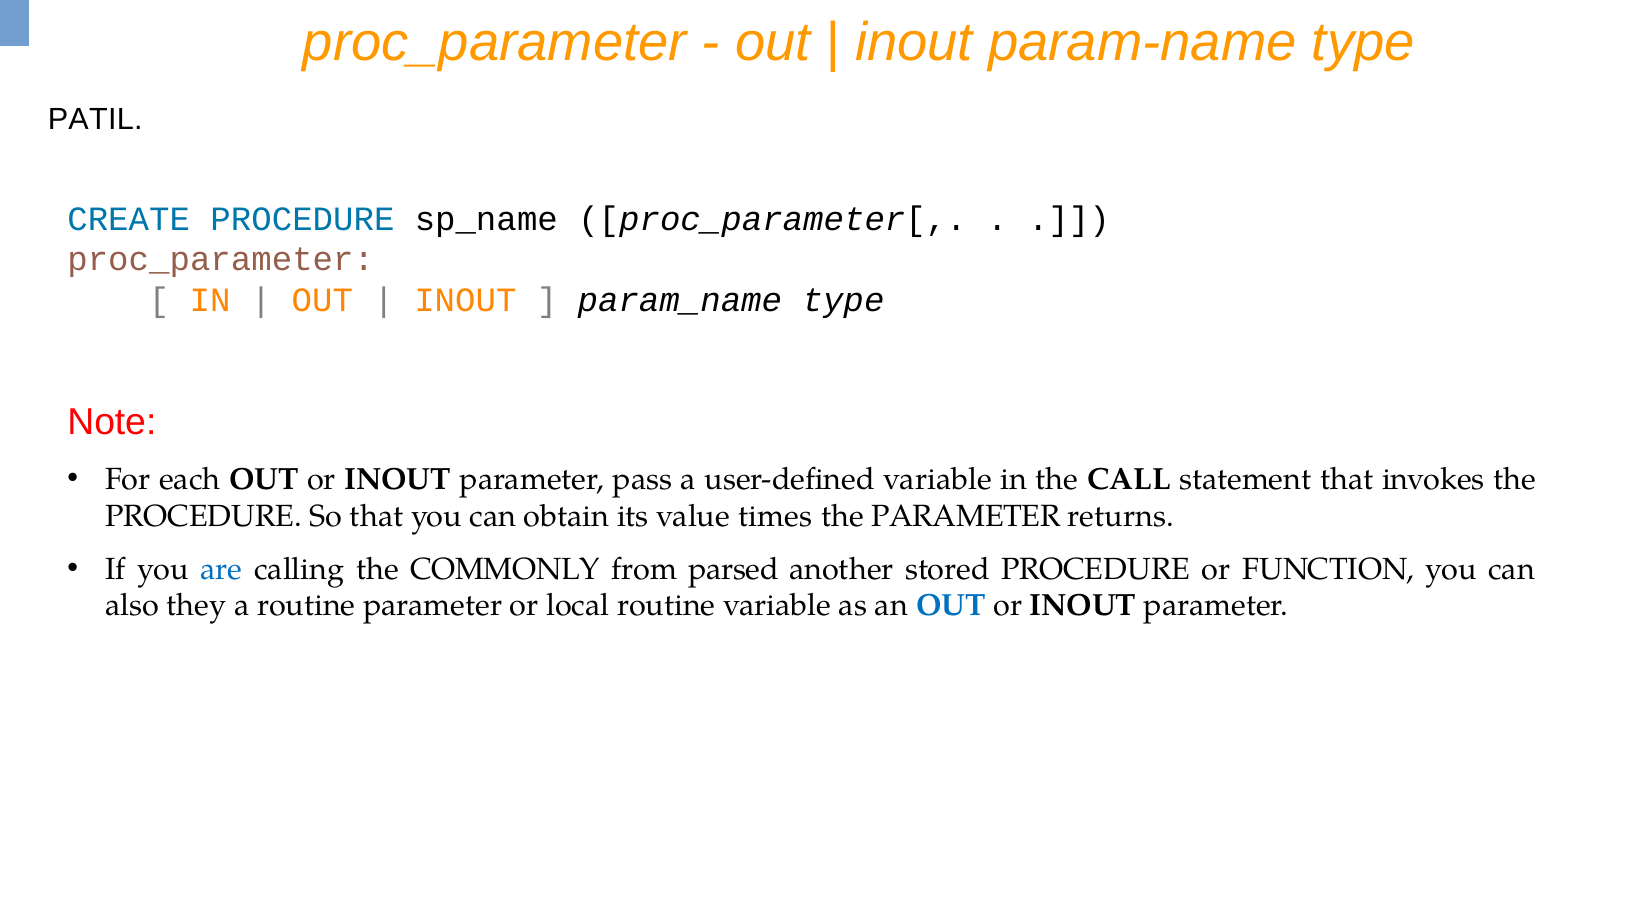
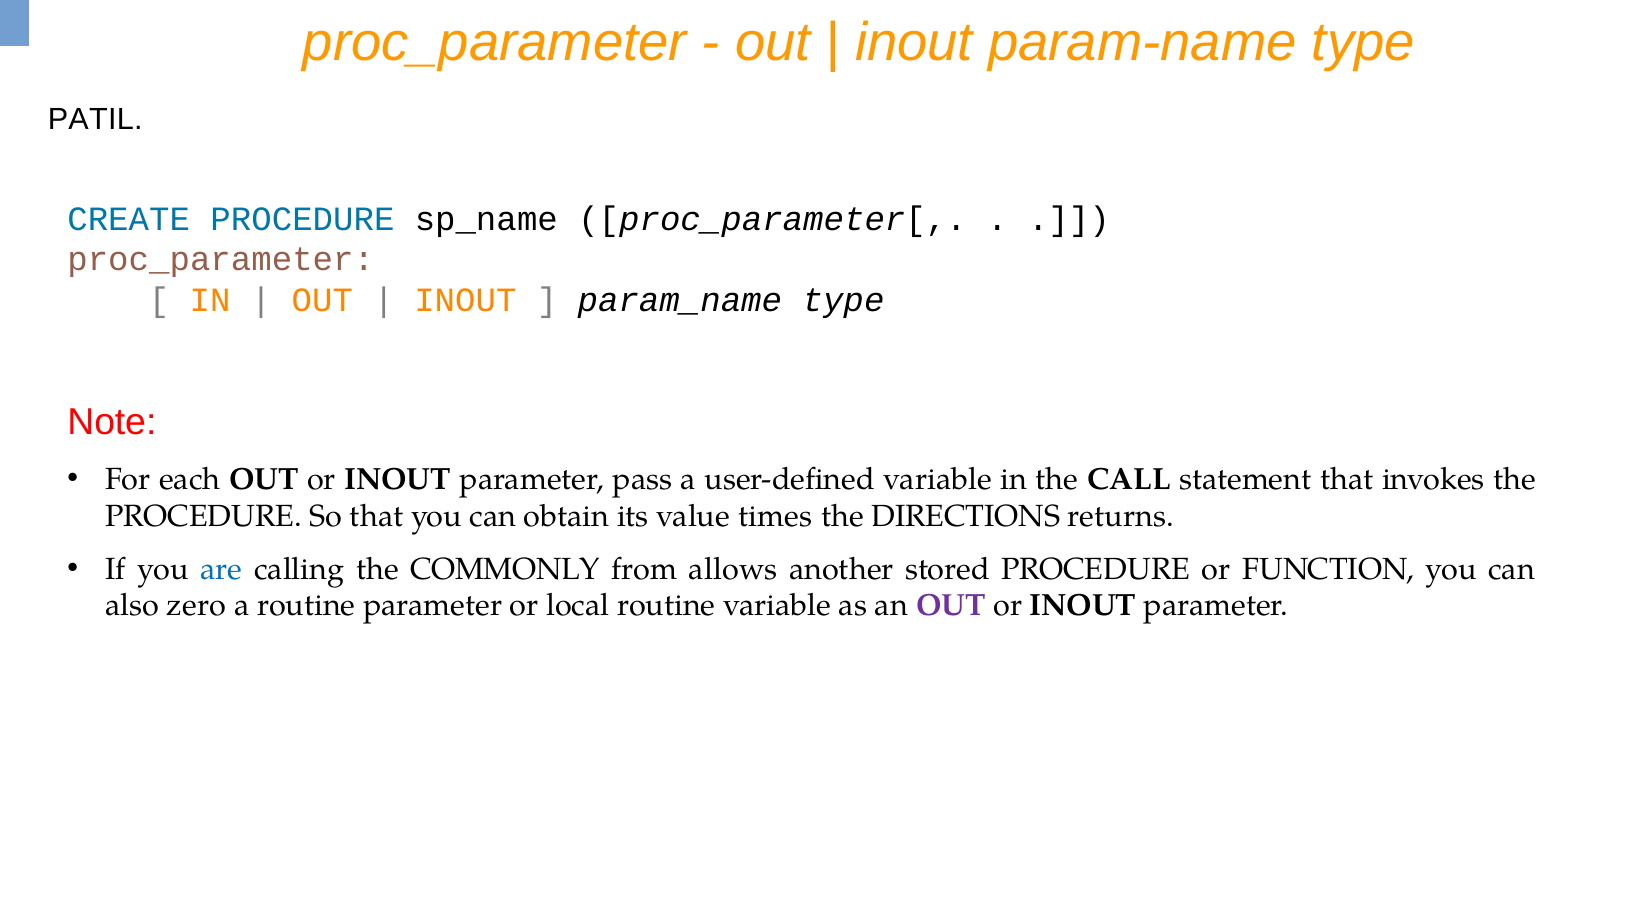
the PARAMETER: PARAMETER -> DIRECTIONS
parsed: parsed -> allows
they: they -> zero
OUT at (951, 606) colour: blue -> purple
